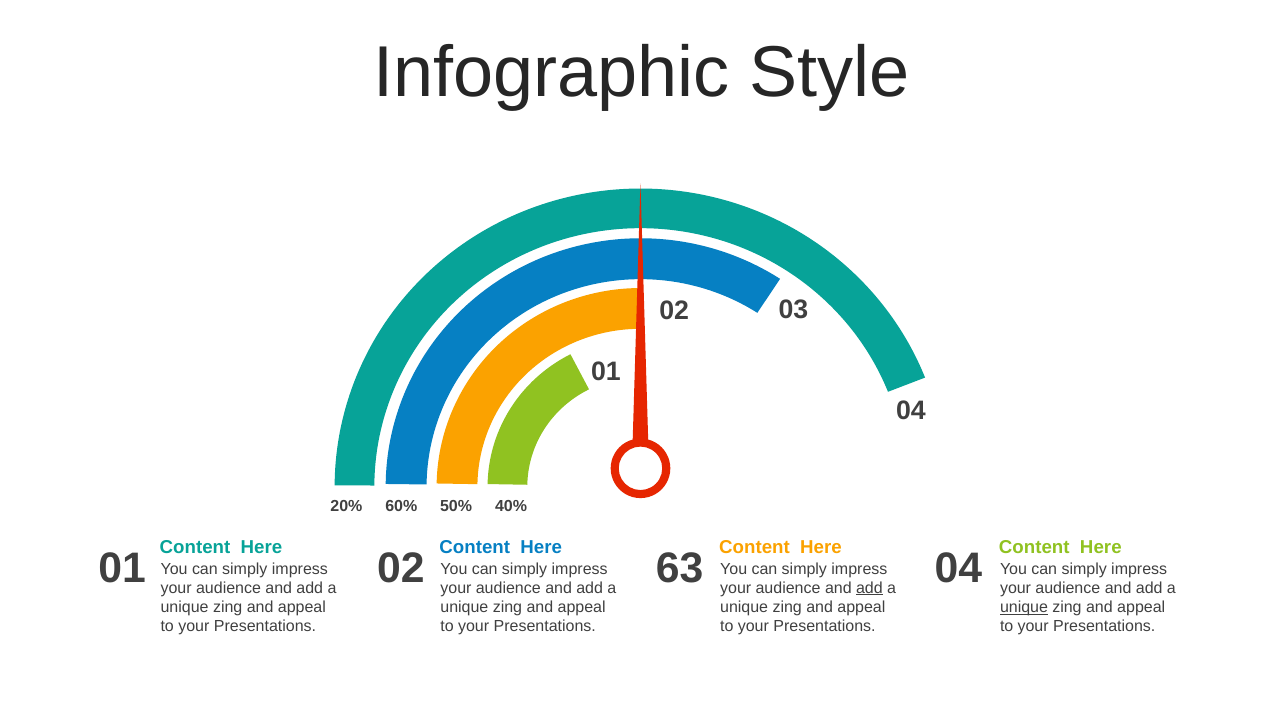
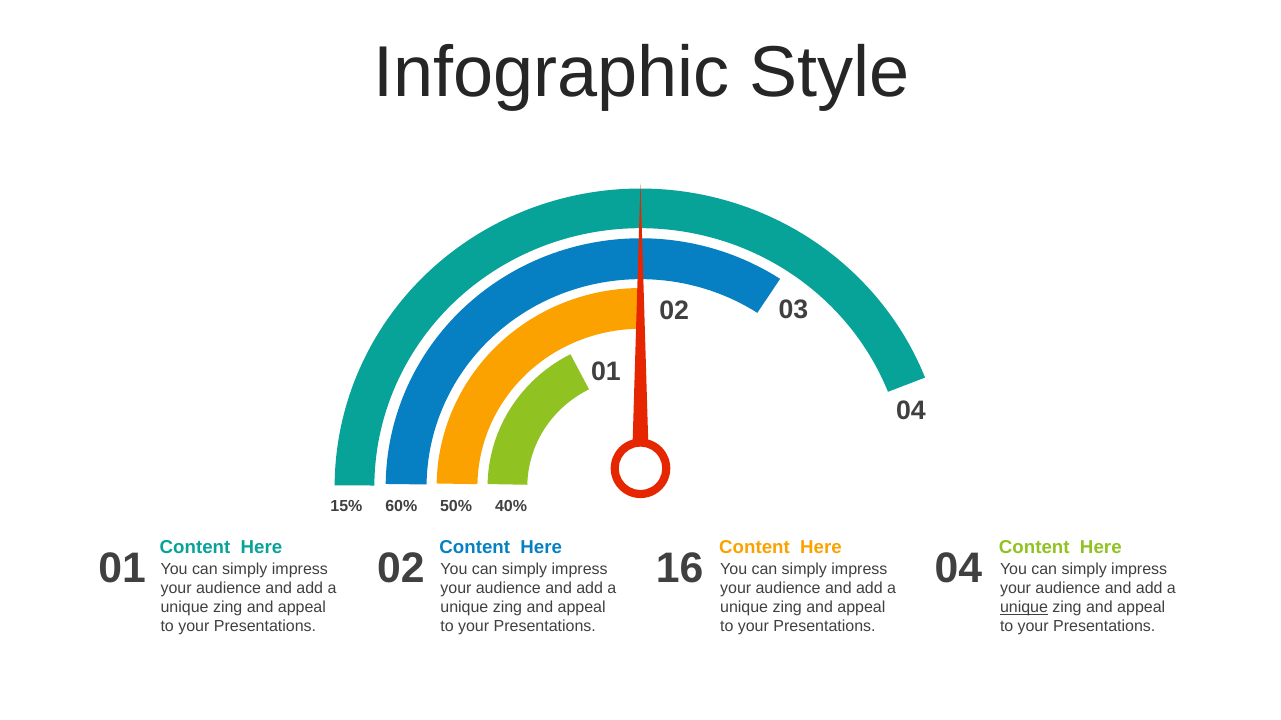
20%: 20% -> 15%
63: 63 -> 16
add at (869, 588) underline: present -> none
